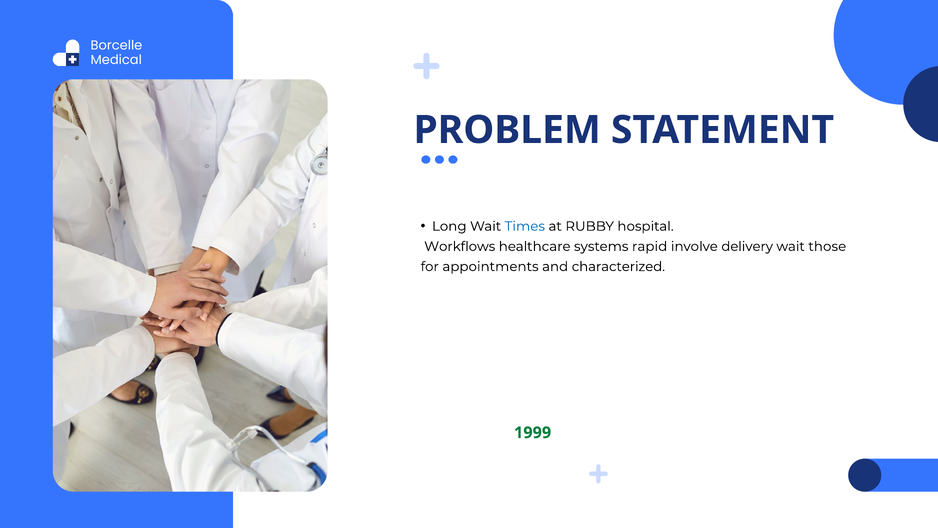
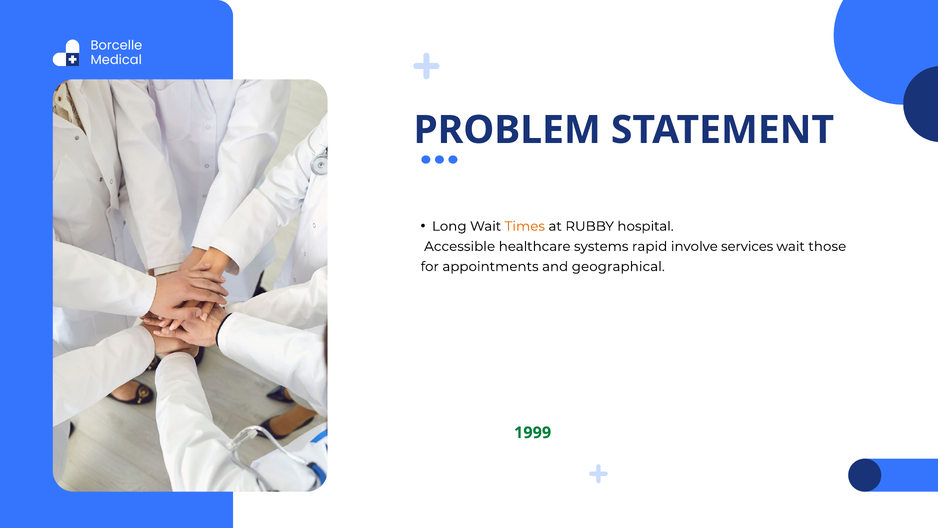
Times colour: blue -> orange
Workflows: Workflows -> Accessible
delivery: delivery -> services
characterized: characterized -> geographical
